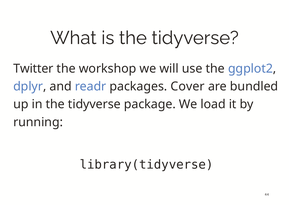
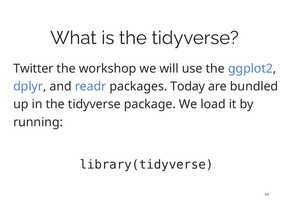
Cover: Cover -> Today
